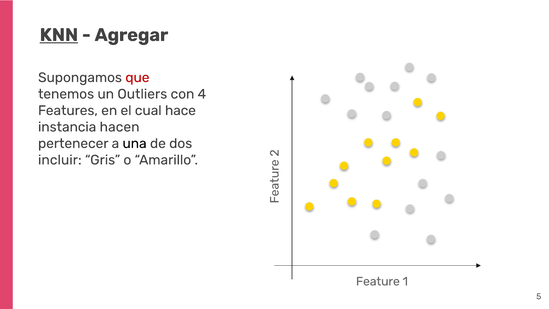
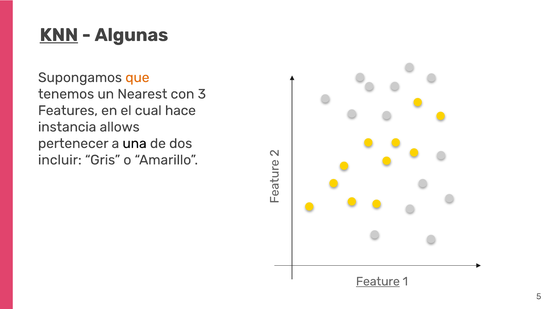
Agregar: Agregar -> Algunas
que colour: red -> orange
Outliers: Outliers -> Nearest
4: 4 -> 3
hacen: hacen -> allows
Feature underline: none -> present
